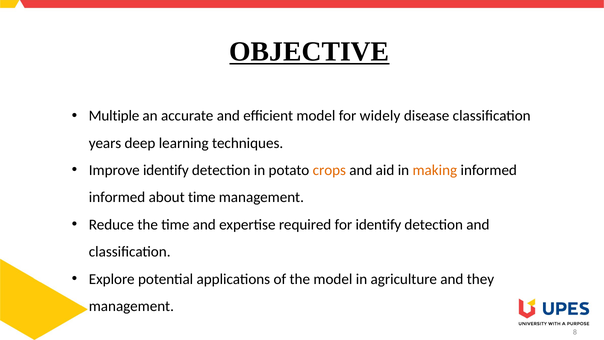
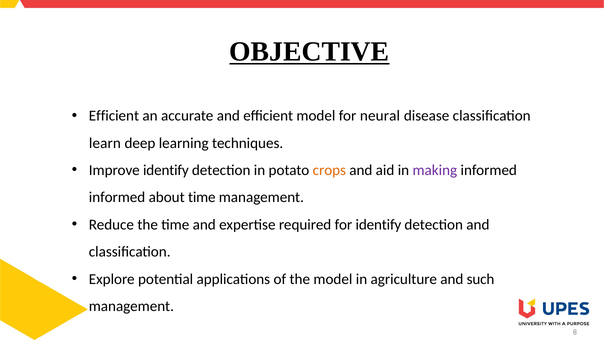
Multiple at (114, 116): Multiple -> Efficient
widely: widely -> neural
years: years -> learn
making colour: orange -> purple
they: they -> such
